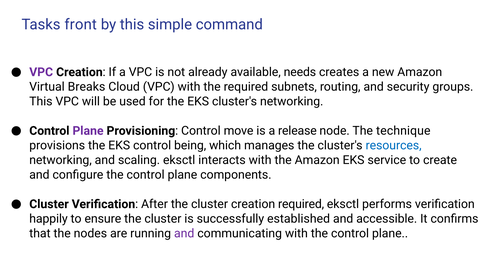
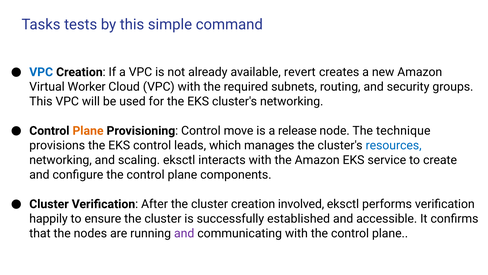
front: front -> tests
VPC at (41, 72) colour: purple -> blue
needs: needs -> revert
Breaks: Breaks -> Worker
Plane at (88, 131) colour: purple -> orange
being: being -> leads
creation required: required -> involved
